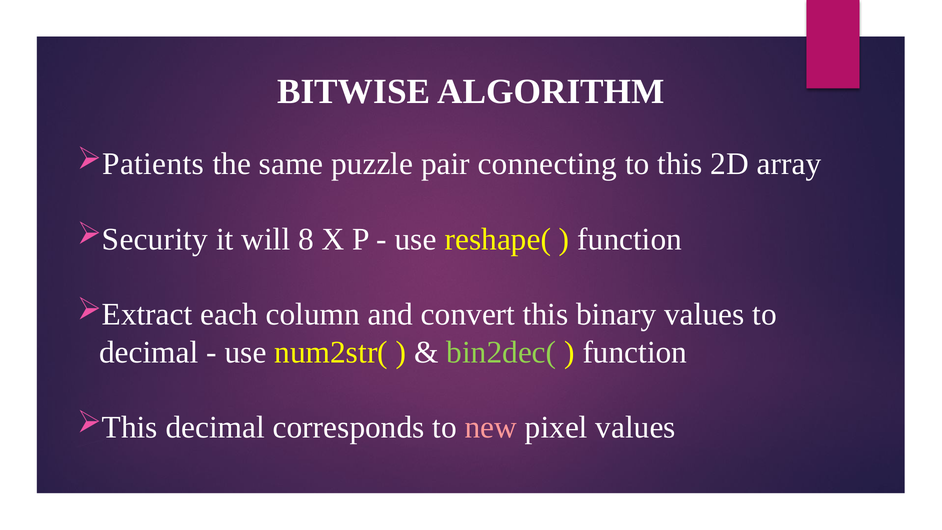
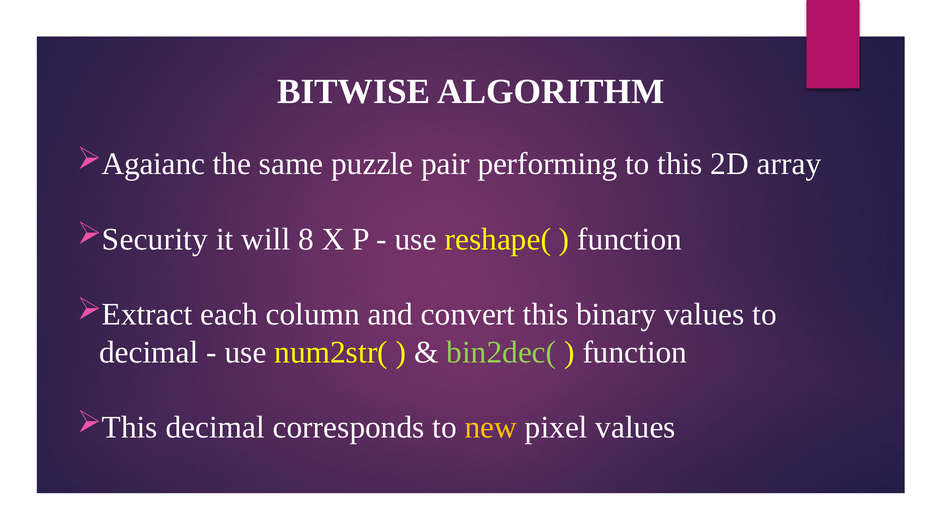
Patients: Patients -> Agaianc
connecting: connecting -> performing
new colour: pink -> yellow
